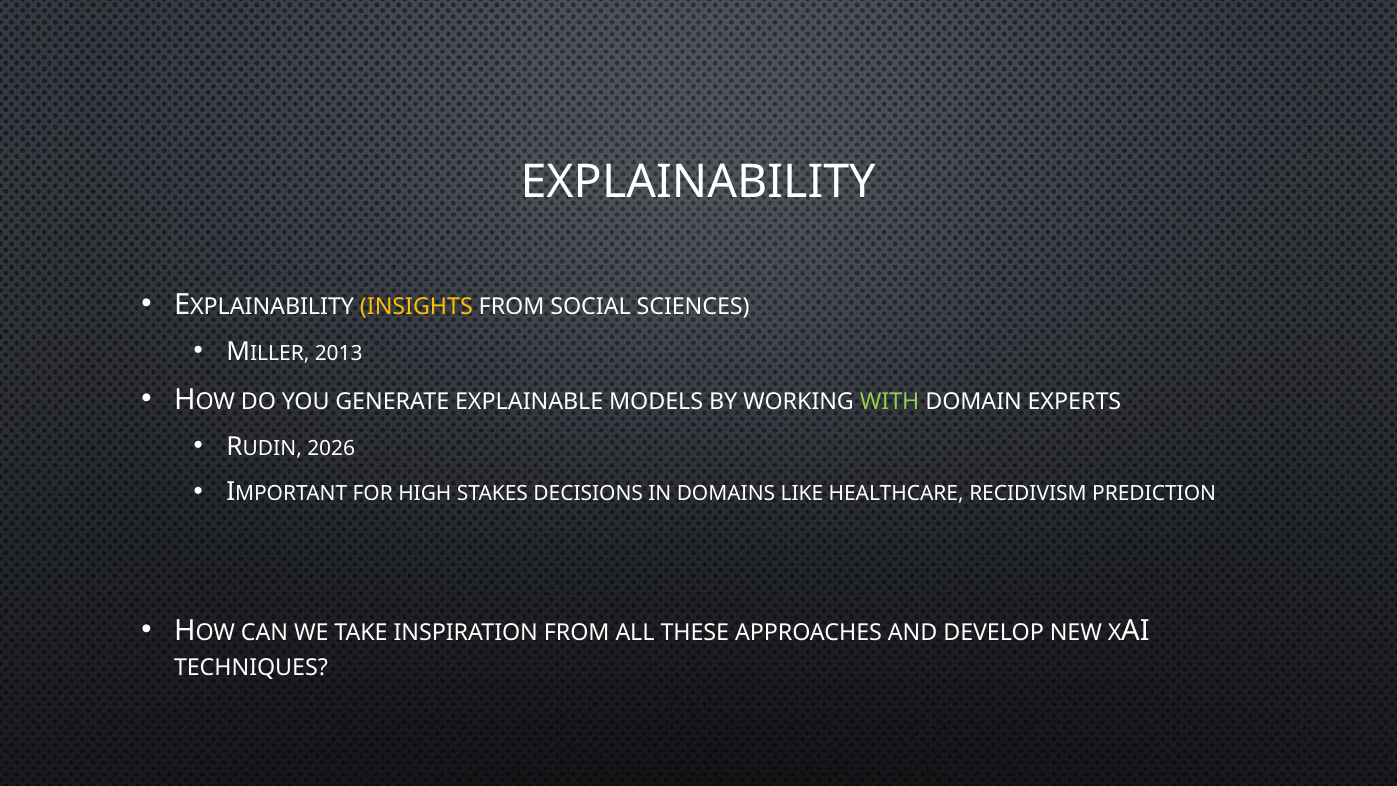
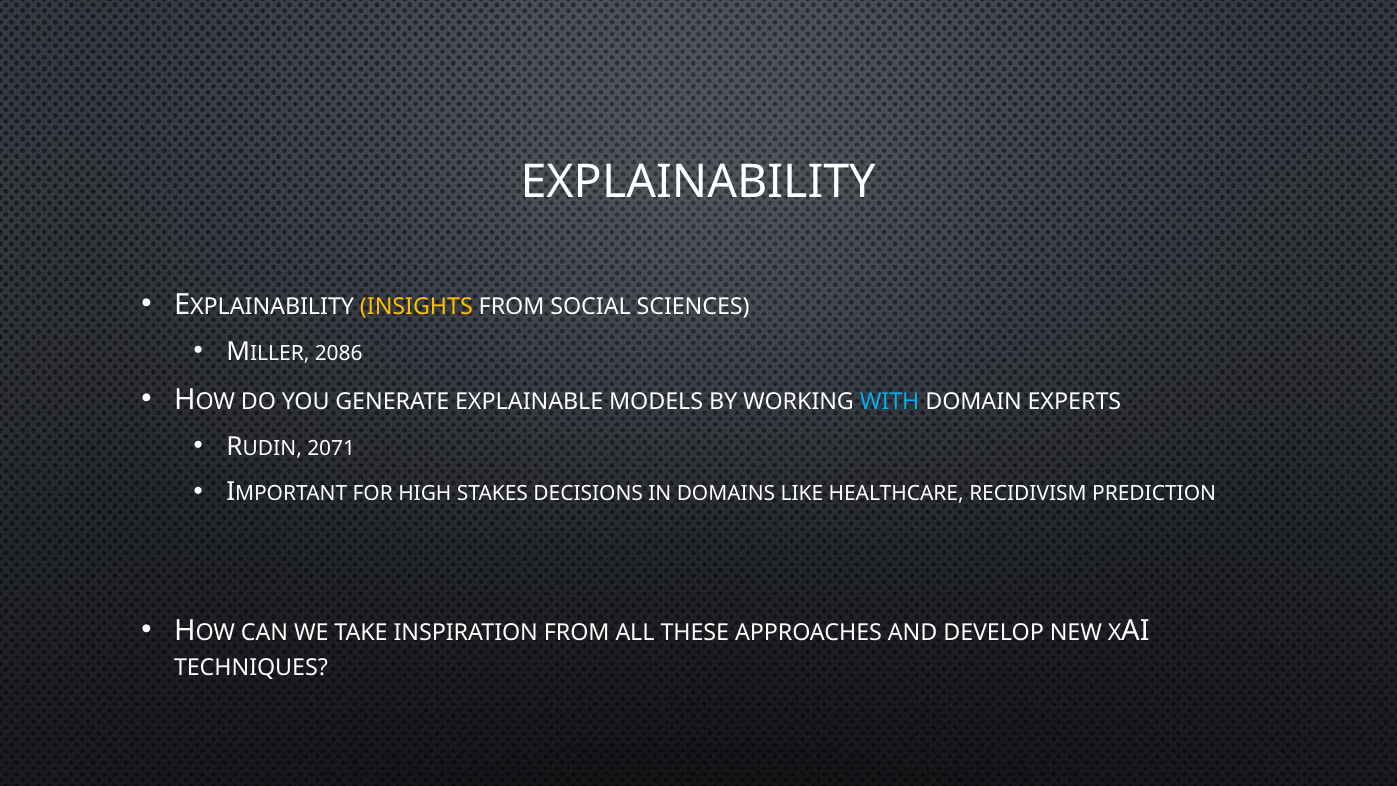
2013: 2013 -> 2086
WITH colour: light green -> light blue
2026: 2026 -> 2071
